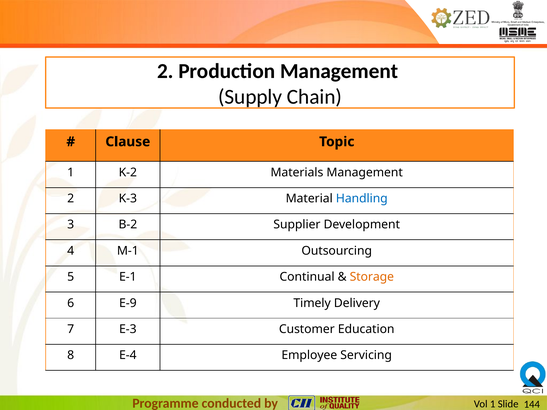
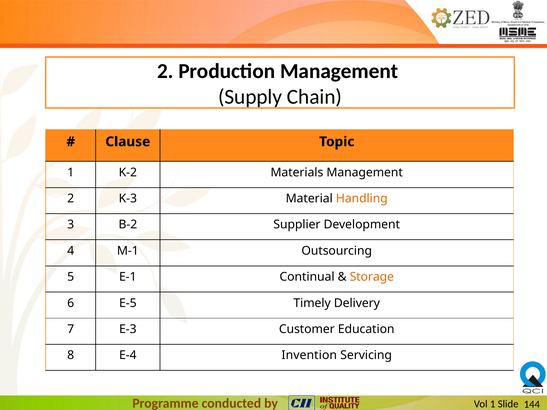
Handling colour: blue -> orange
E-9: E-9 -> E-5
Employee: Employee -> Invention
